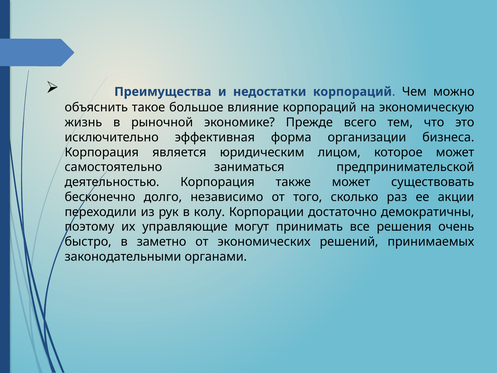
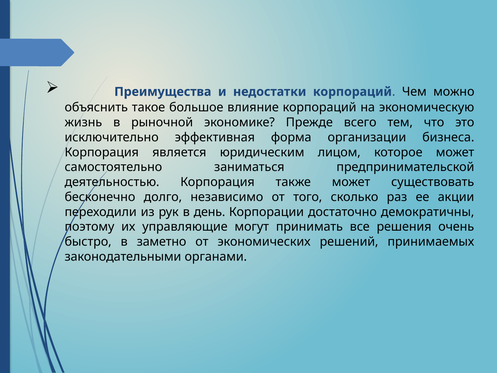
колу: колу -> день
